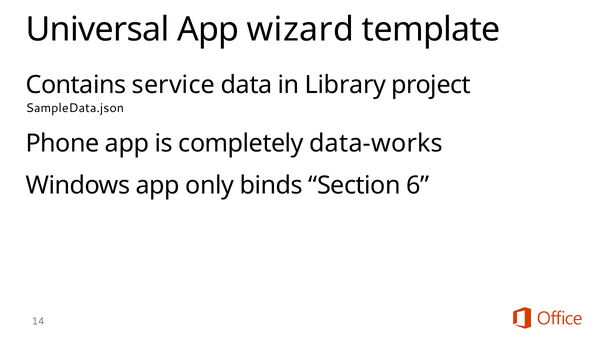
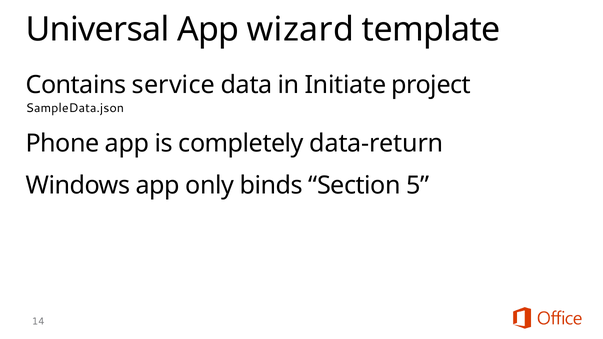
Library: Library -> Initiate
data-works: data-works -> data-return
6: 6 -> 5
